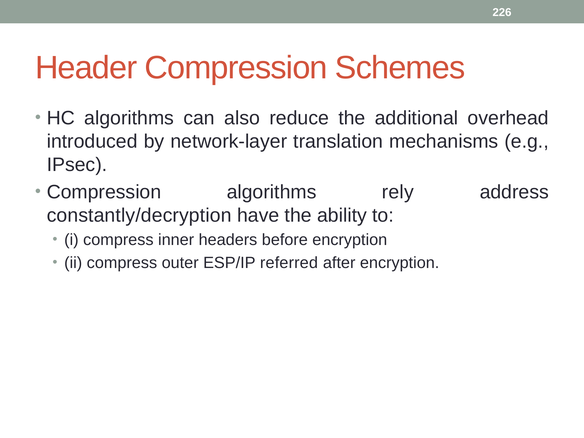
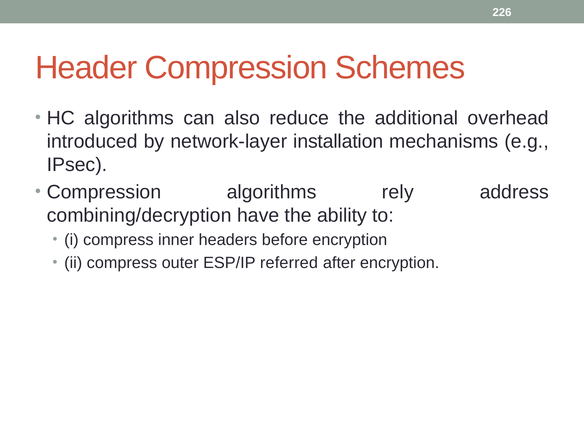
translation: translation -> installation
constantly/decryption: constantly/decryption -> combining/decryption
